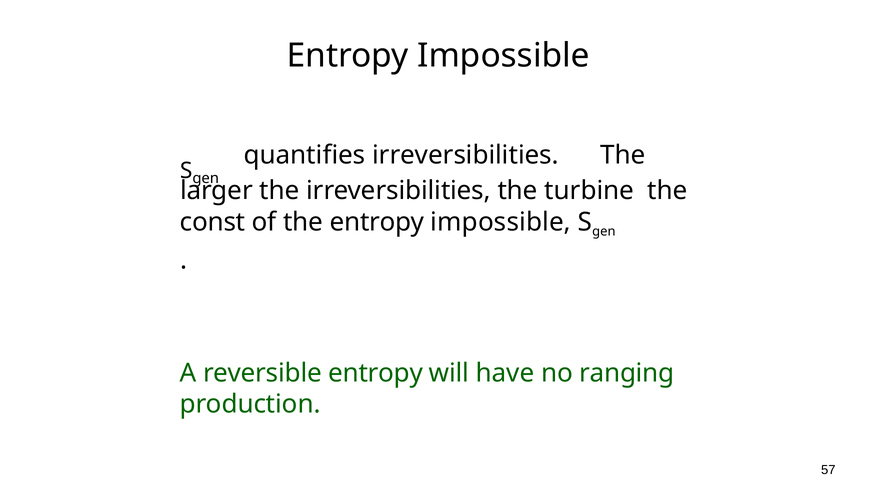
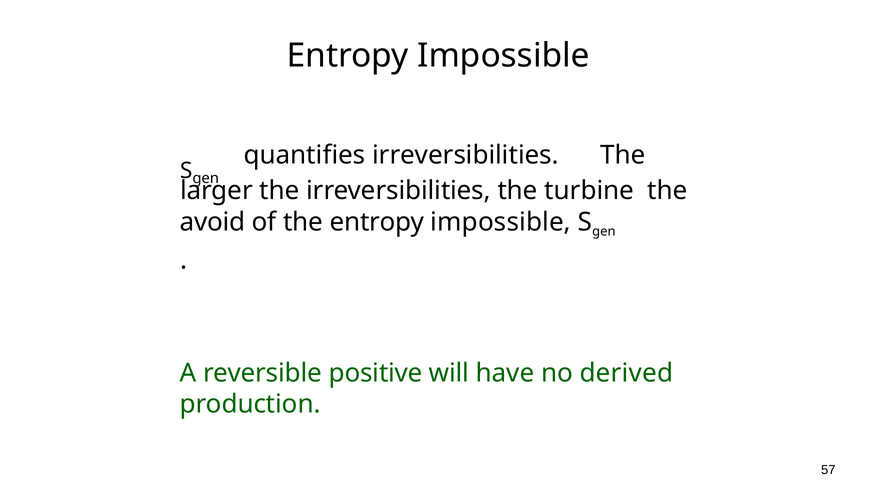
const: const -> avoid
reversible entropy: entropy -> positive
ranging: ranging -> derived
